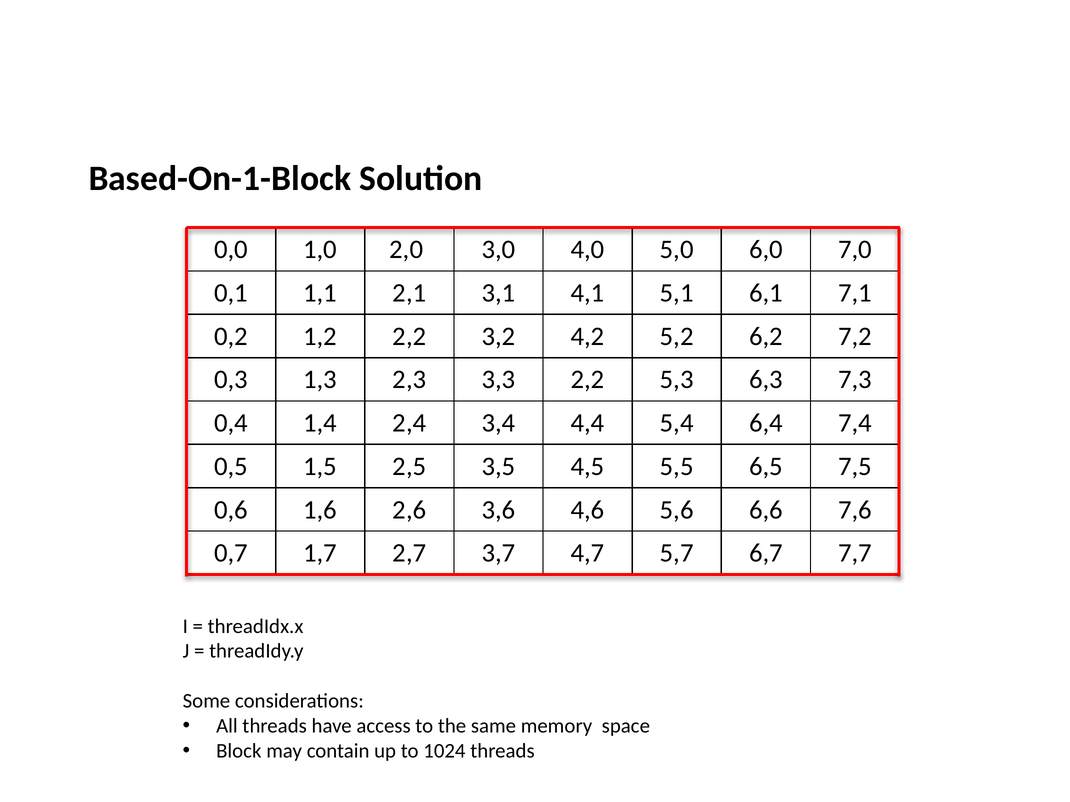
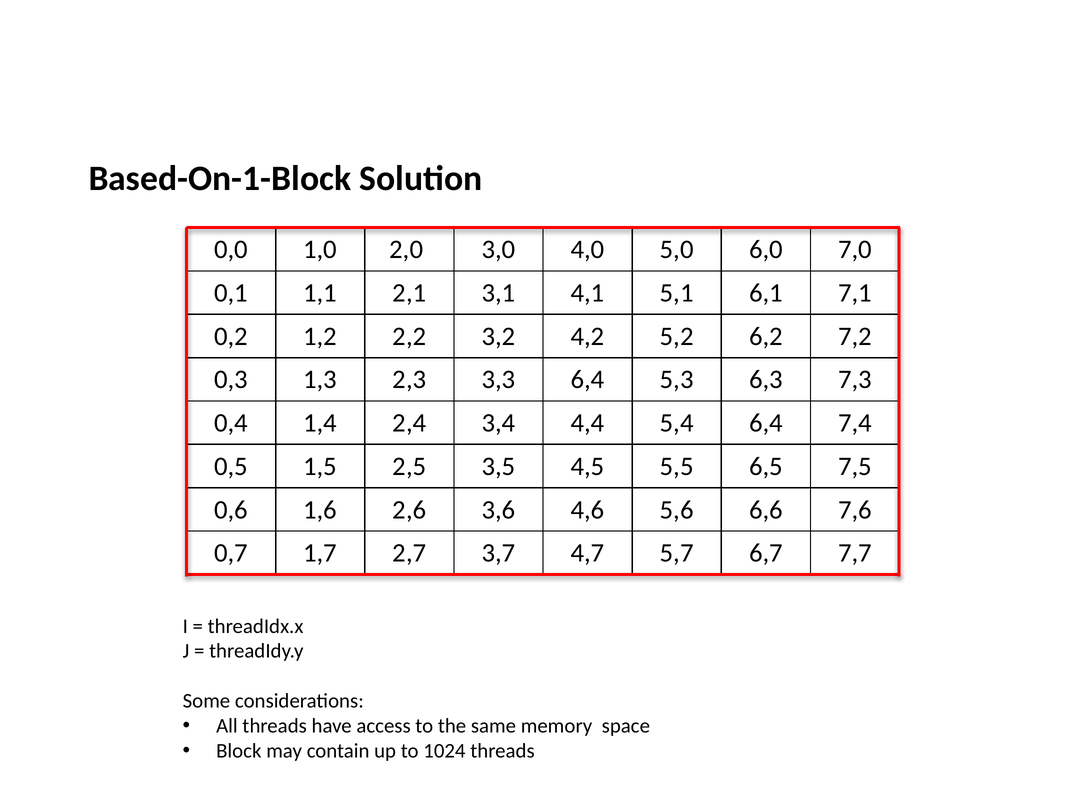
3,3 2,2: 2,2 -> 6,4
